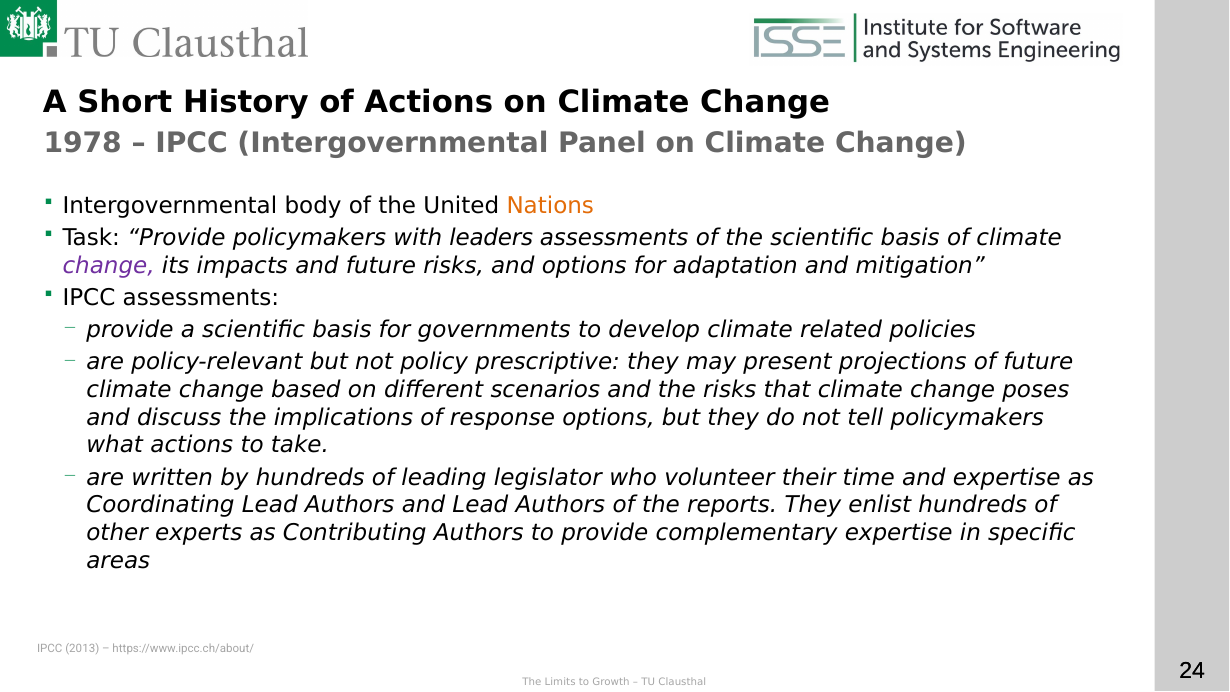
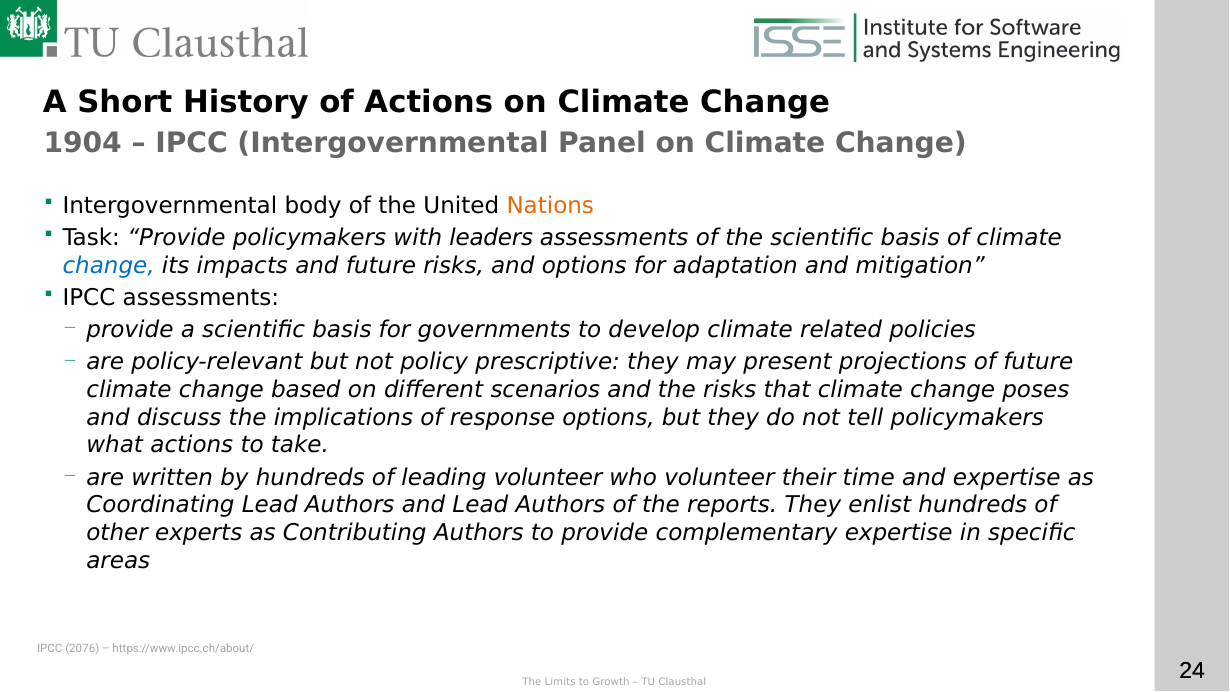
1978: 1978 -> 1904
change at (109, 265) colour: purple -> blue
leading legislator: legislator -> volunteer
2013: 2013 -> 2076
